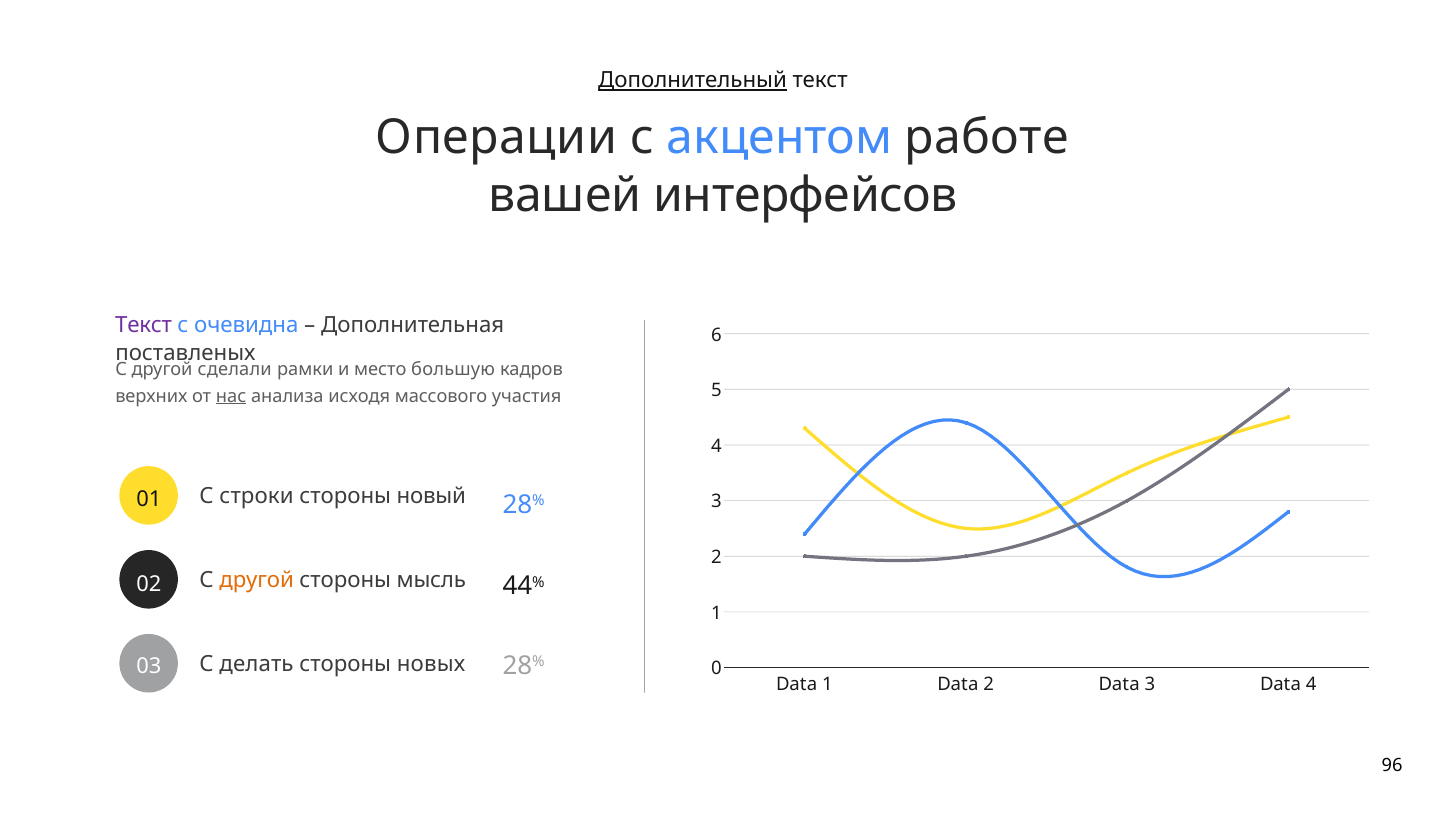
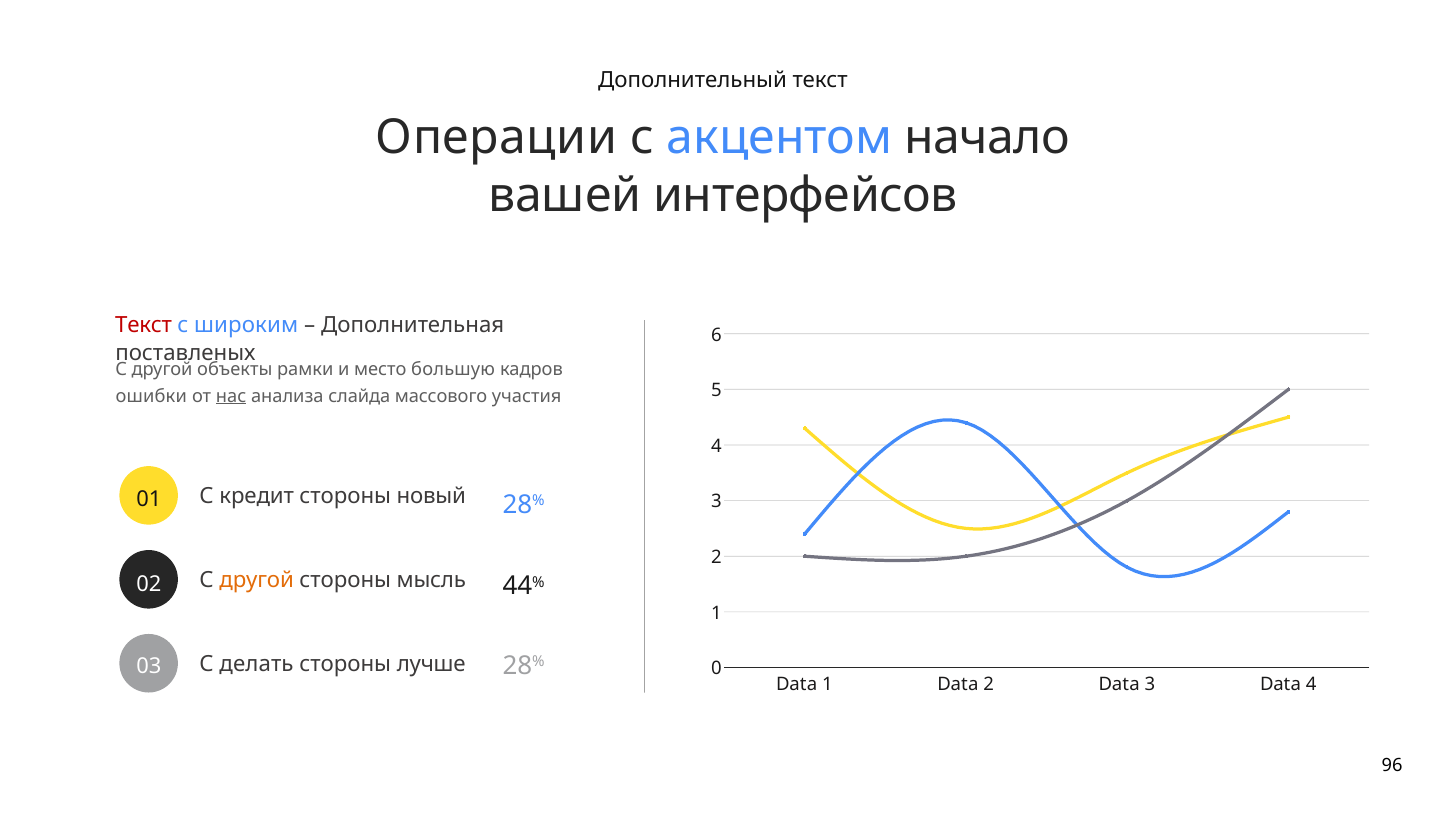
Дополнительный underline: present -> none
работе: работе -> начало
Текст at (144, 325) colour: purple -> red
очевидна: очевидна -> широким
сделали: сделали -> объекты
верхних: верхних -> ошибки
исходя: исходя -> слайда
строки: строки -> кредит
новых: новых -> лучше
